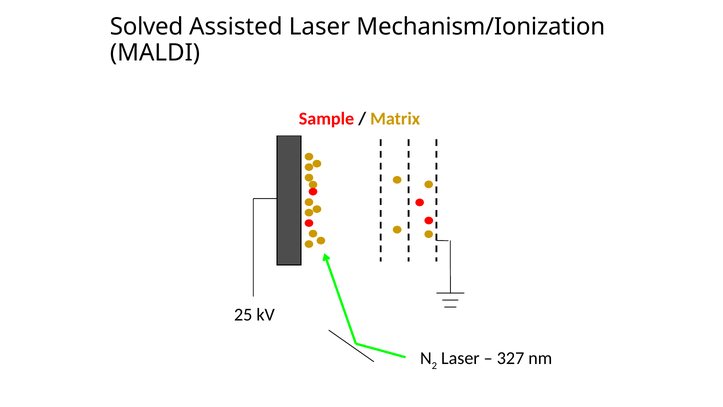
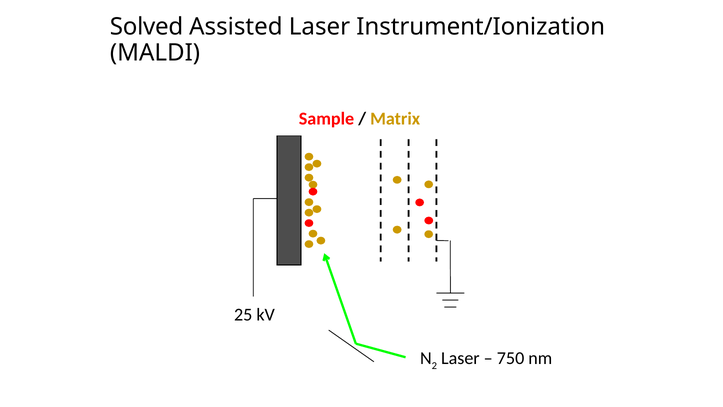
Mechanism/Ionization: Mechanism/Ionization -> Instrument/Ionization
327: 327 -> 750
